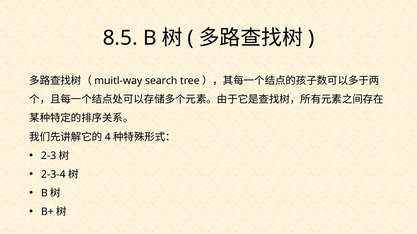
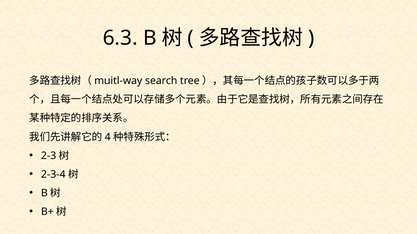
8.5: 8.5 -> 6.3
